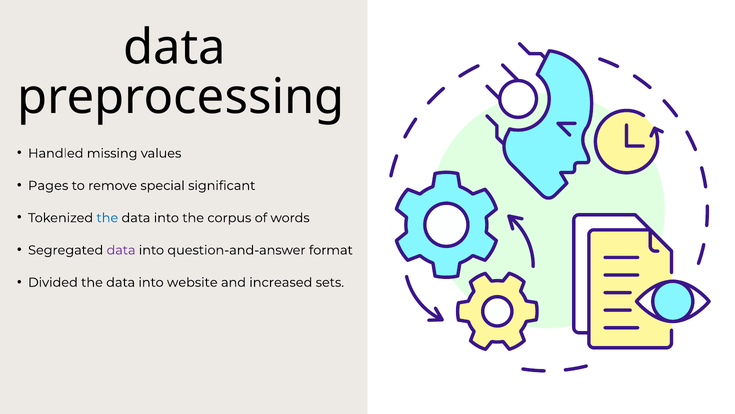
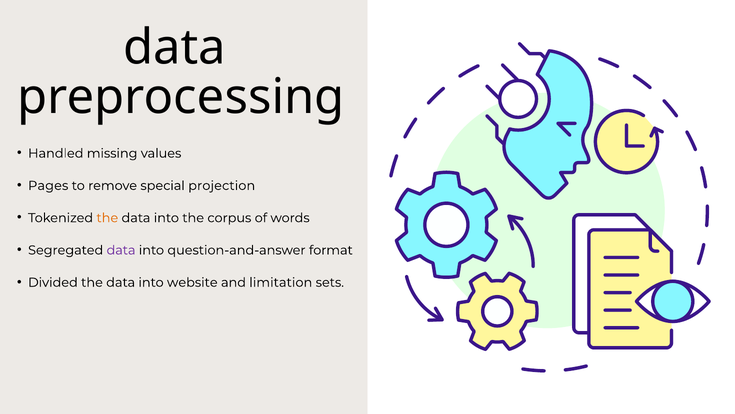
significant: significant -> projection
the at (107, 218) colour: blue -> orange
increased: increased -> limitation
